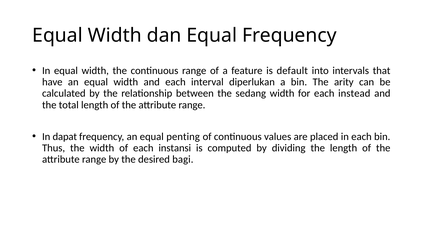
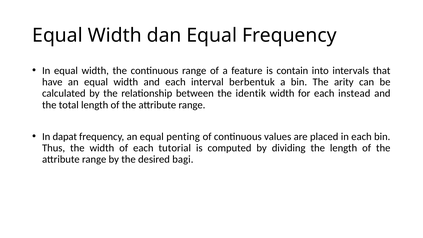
default: default -> contain
diperlukan: diperlukan -> berbentuk
sedang: sedang -> identik
instansi: instansi -> tutorial
